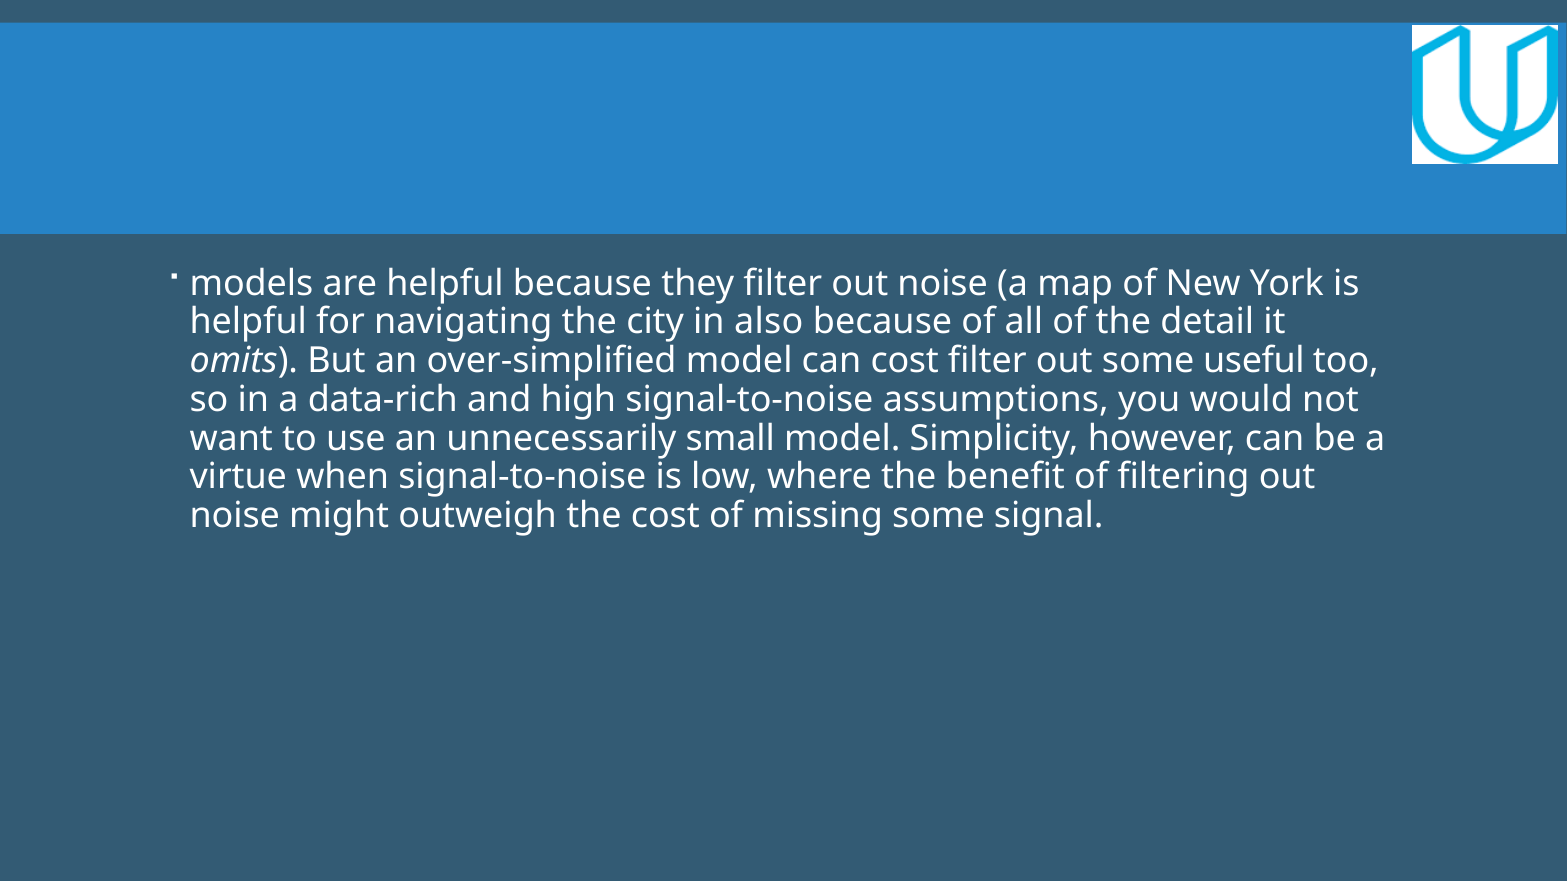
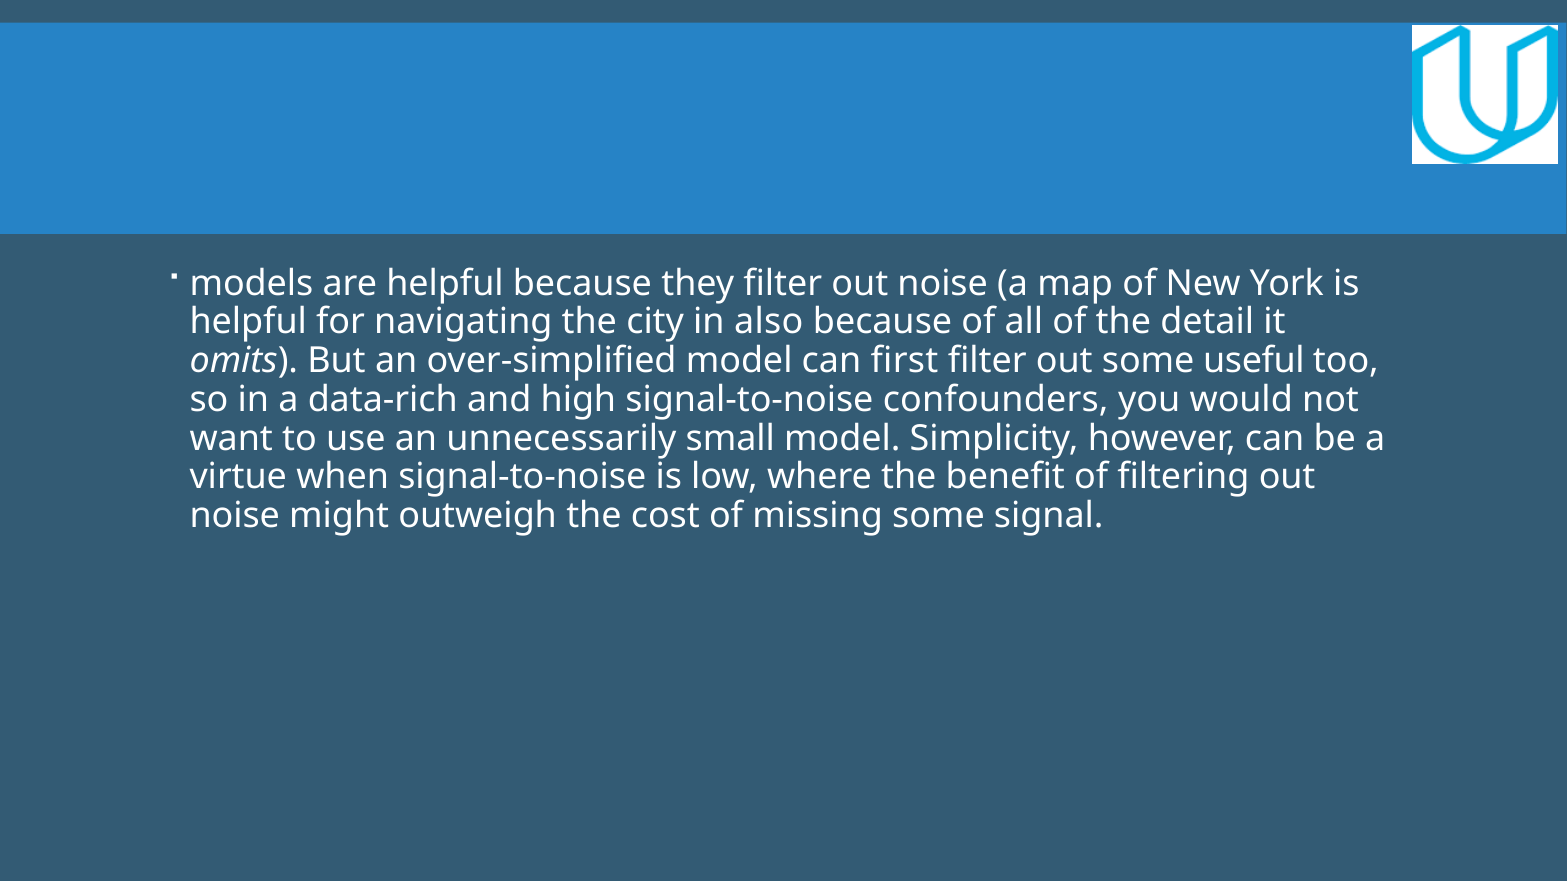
can cost: cost -> first
assumptions: assumptions -> confounders
